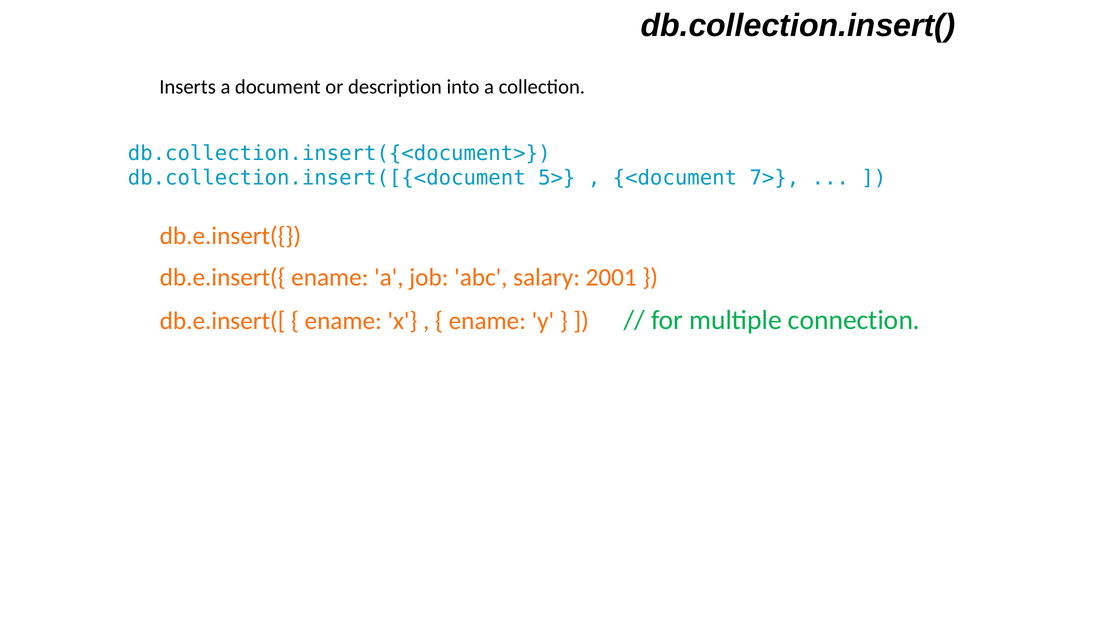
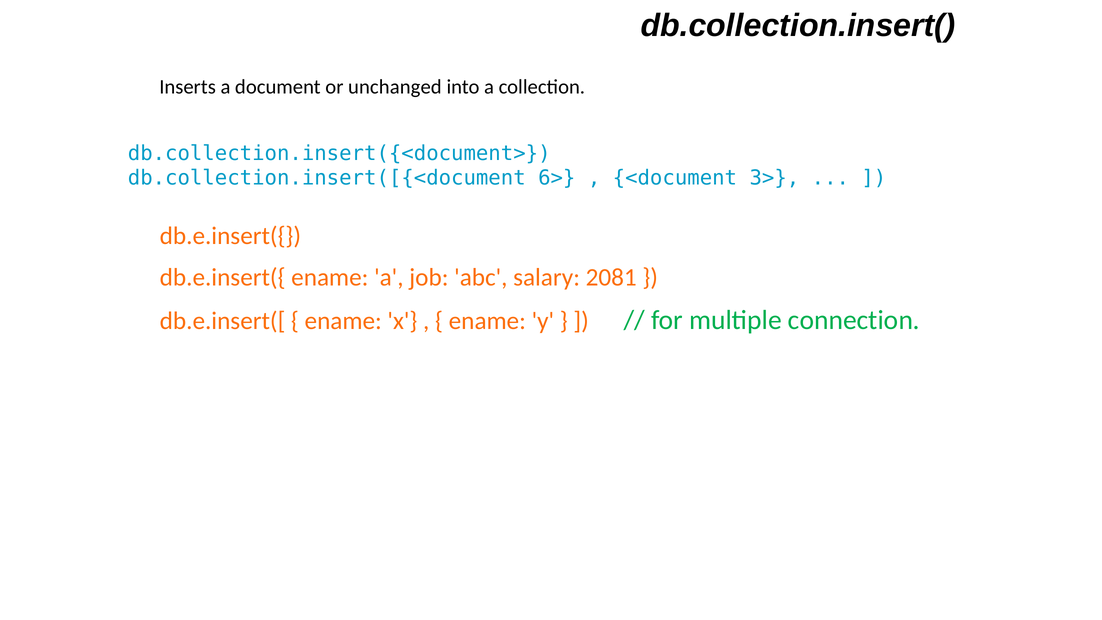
description: description -> unchanged
5>: 5> -> 6>
7>: 7> -> 3>
2001: 2001 -> 2081
